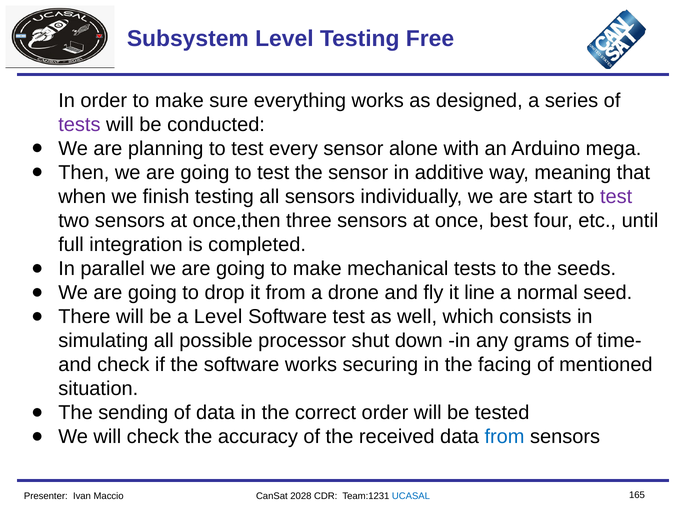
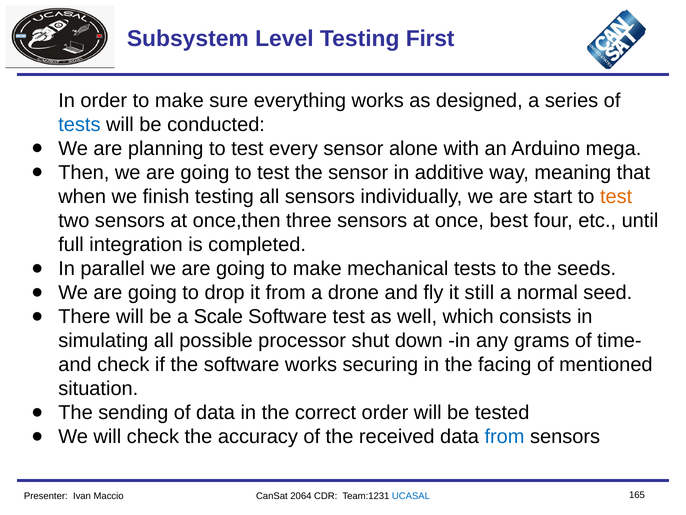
Free: Free -> First
tests at (79, 124) colour: purple -> blue
test at (616, 196) colour: purple -> orange
line: line -> still
a Level: Level -> Scale
2028: 2028 -> 2064
